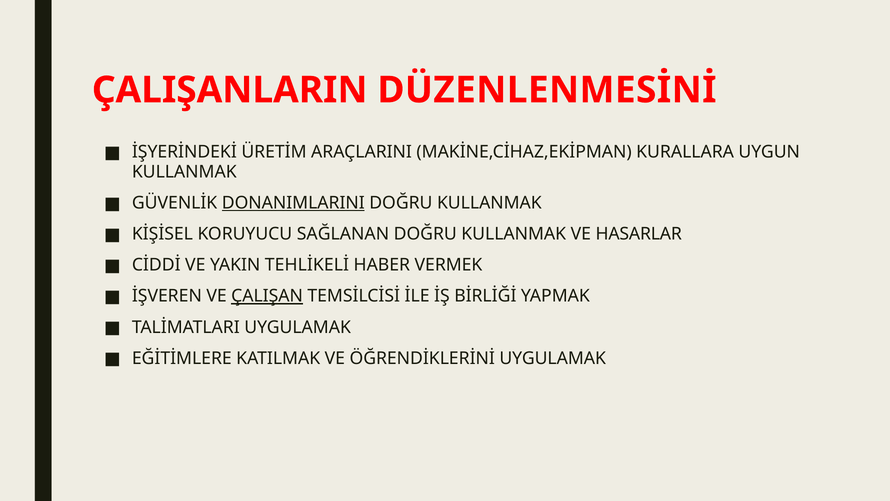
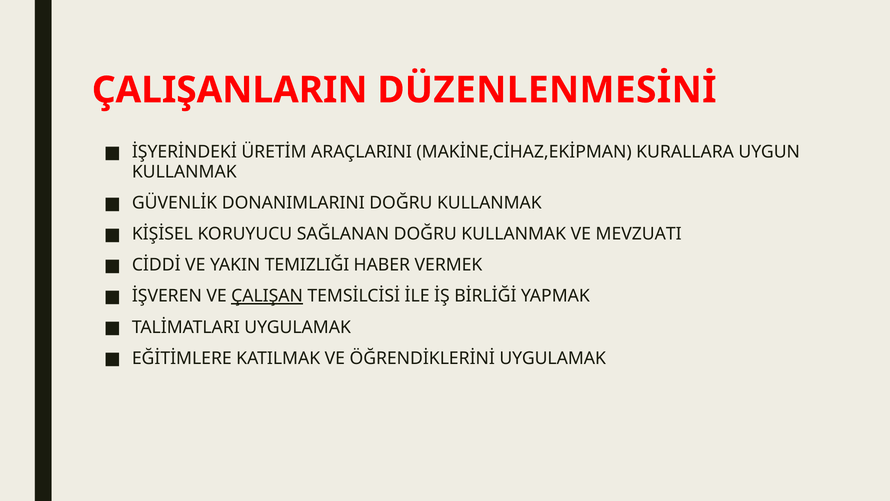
DONANIMLARINI underline: present -> none
HASARLAR: HASARLAR -> MEVZUATI
TEHLİKELİ: TEHLİKELİ -> TEMIZLIĞI
